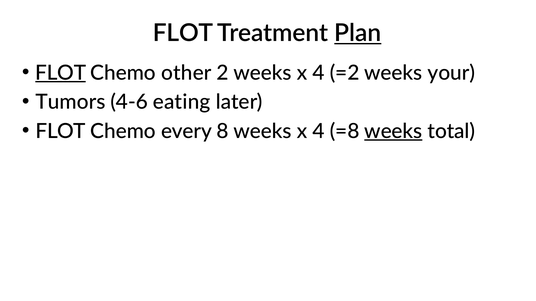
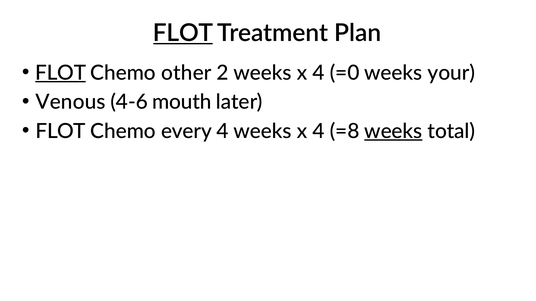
FLOT at (183, 33) underline: none -> present
Plan underline: present -> none
=2: =2 -> =0
Tumors: Tumors -> Venous
eating: eating -> mouth
every 8: 8 -> 4
